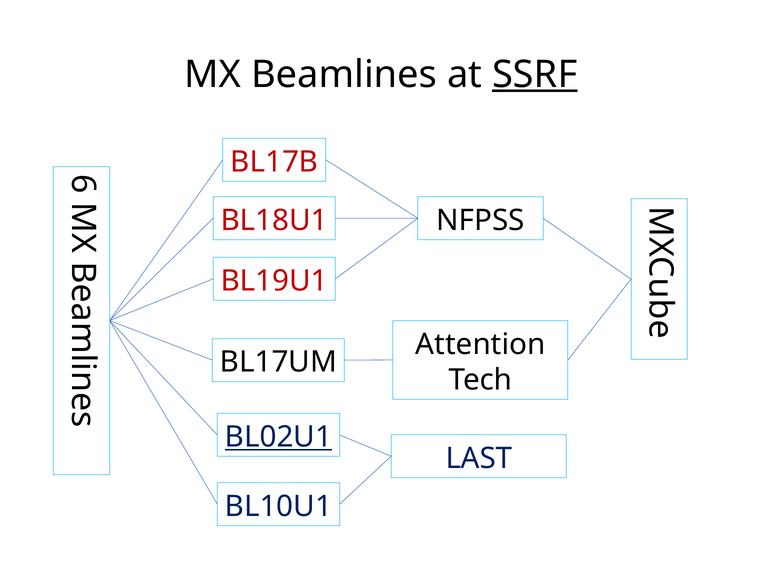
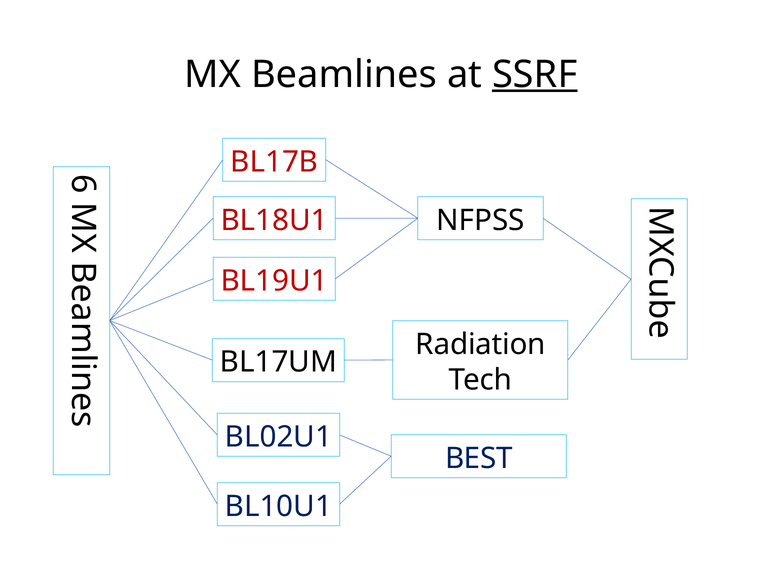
Attention: Attention -> Radiation
BL02U1 underline: present -> none
LAST: LAST -> BEST
